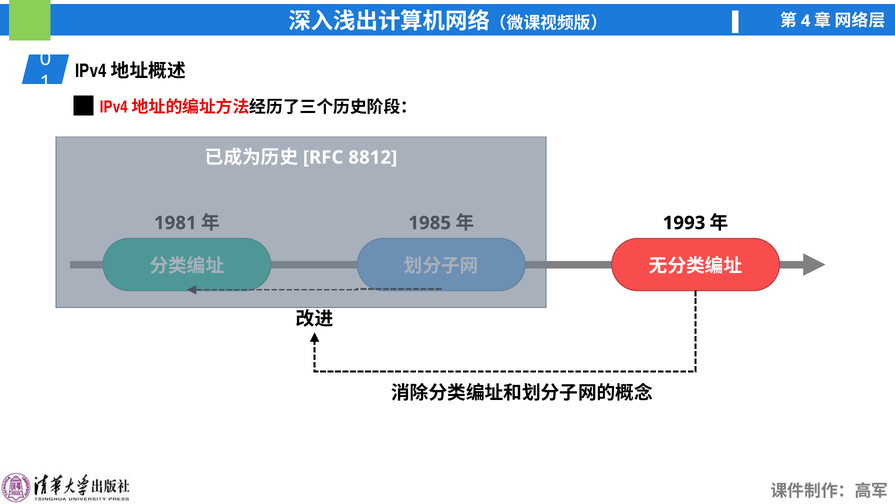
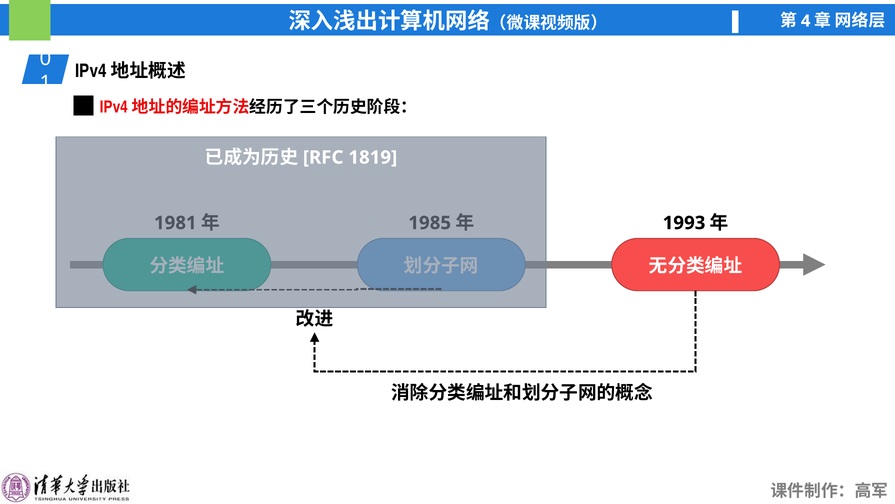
8812: 8812 -> 1819
